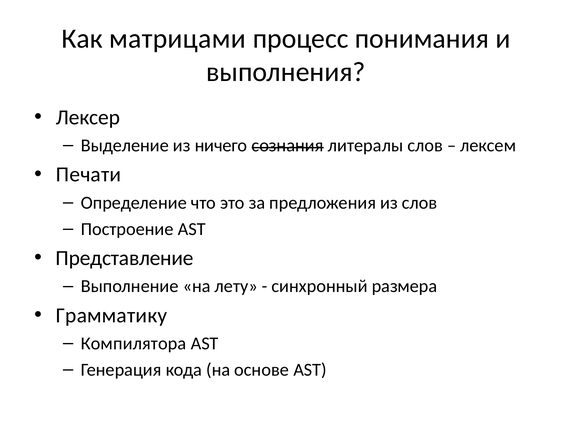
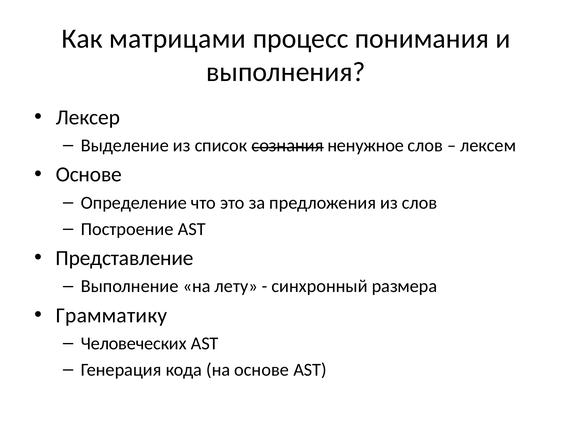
ничего: ничего -> список
литералы: литералы -> ненужное
Печати at (89, 175): Печати -> Основе
Компилятора: Компилятора -> Человеческих
